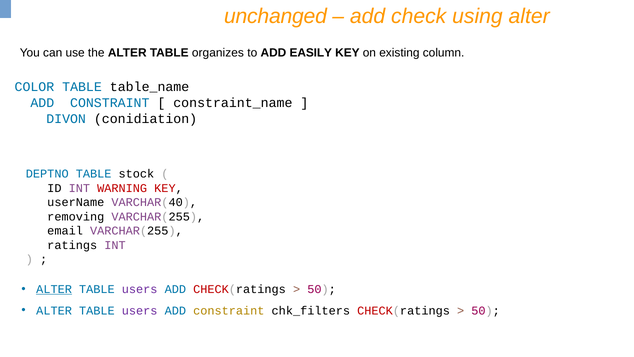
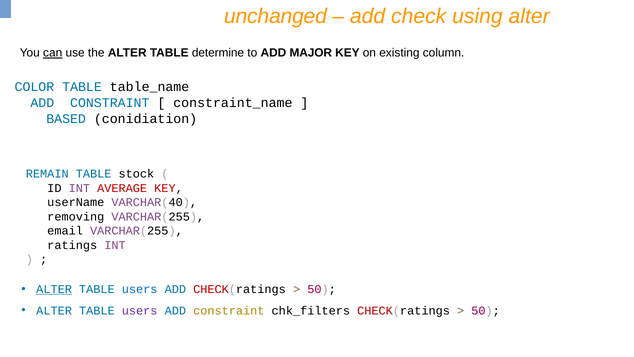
can underline: none -> present
organizes: organizes -> determine
EASILY: EASILY -> MAJOR
DIVON: DIVON -> BASED
DEPTNO: DEPTNO -> REMAIN
WARNING: WARNING -> AVERAGE
users at (140, 289) colour: purple -> blue
